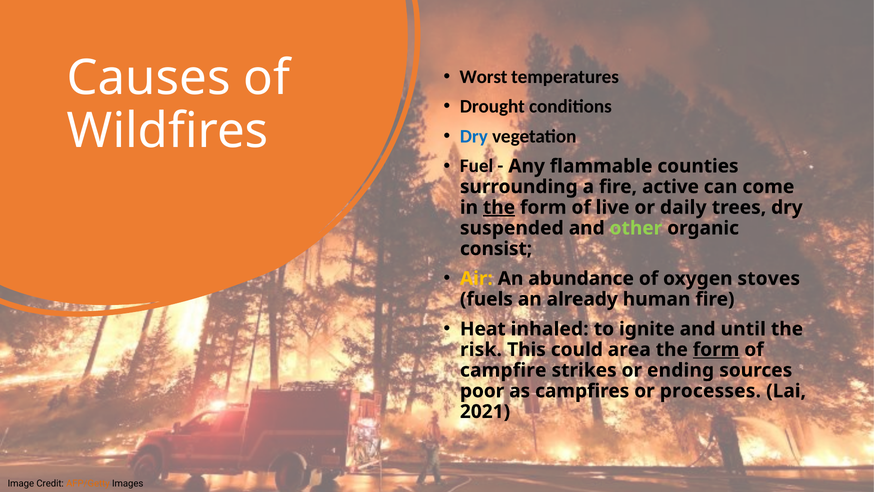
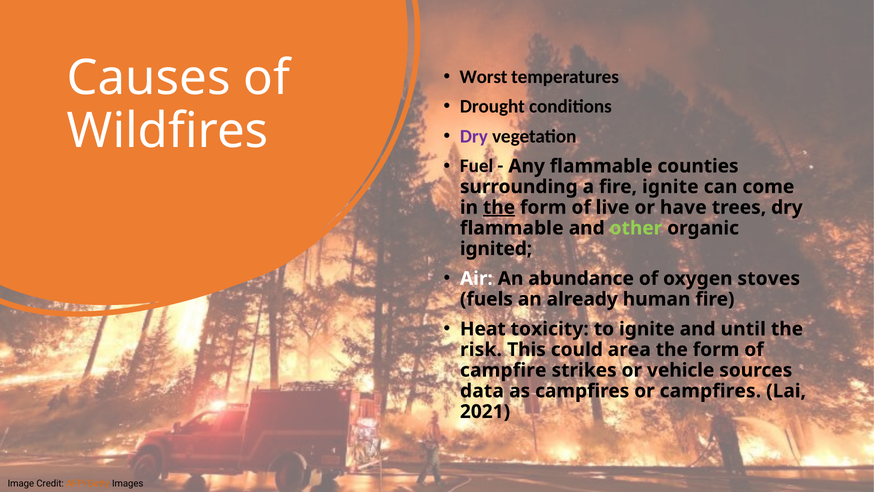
Dry at (474, 136) colour: blue -> purple
fire active: active -> ignite
daily: daily -> have
suspended at (512, 228): suspended -> flammable
consist: consist -> ignited
Air colour: yellow -> white
inhaled: inhaled -> toxicity
form at (716, 349) underline: present -> none
ending: ending -> vehicle
poor: poor -> data
or processes: processes -> campfires
